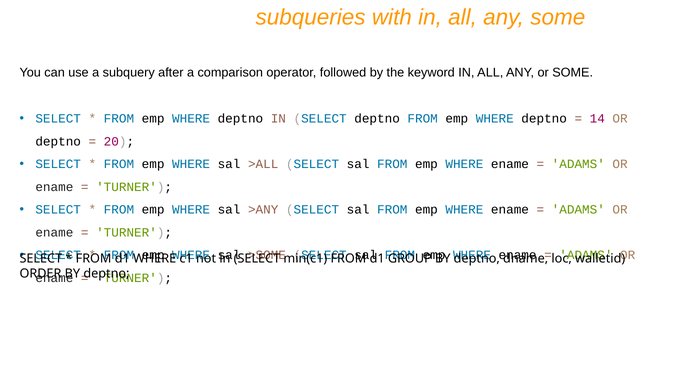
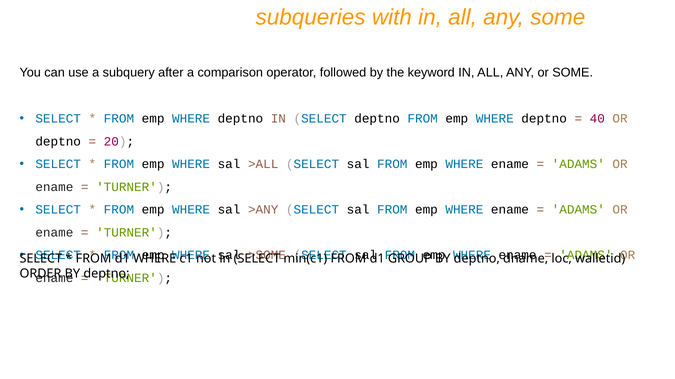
14: 14 -> 40
